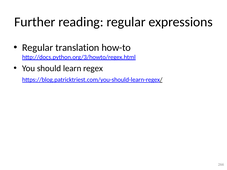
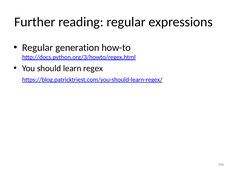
translation: translation -> generation
